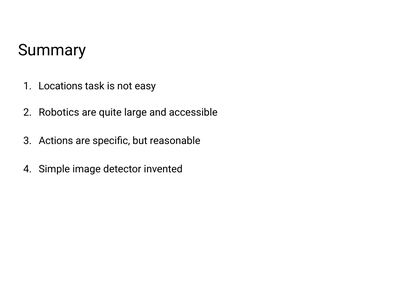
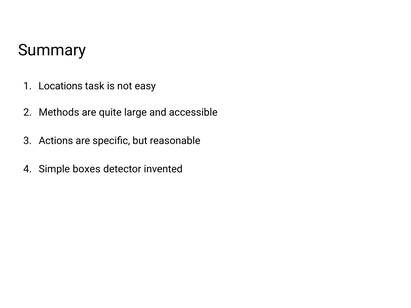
Robotics: Robotics -> Methods
image: image -> boxes
